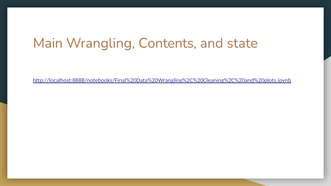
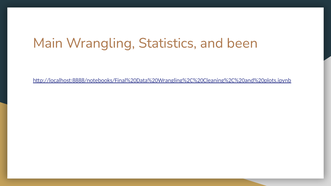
Contents: Contents -> Statistics
state: state -> been
